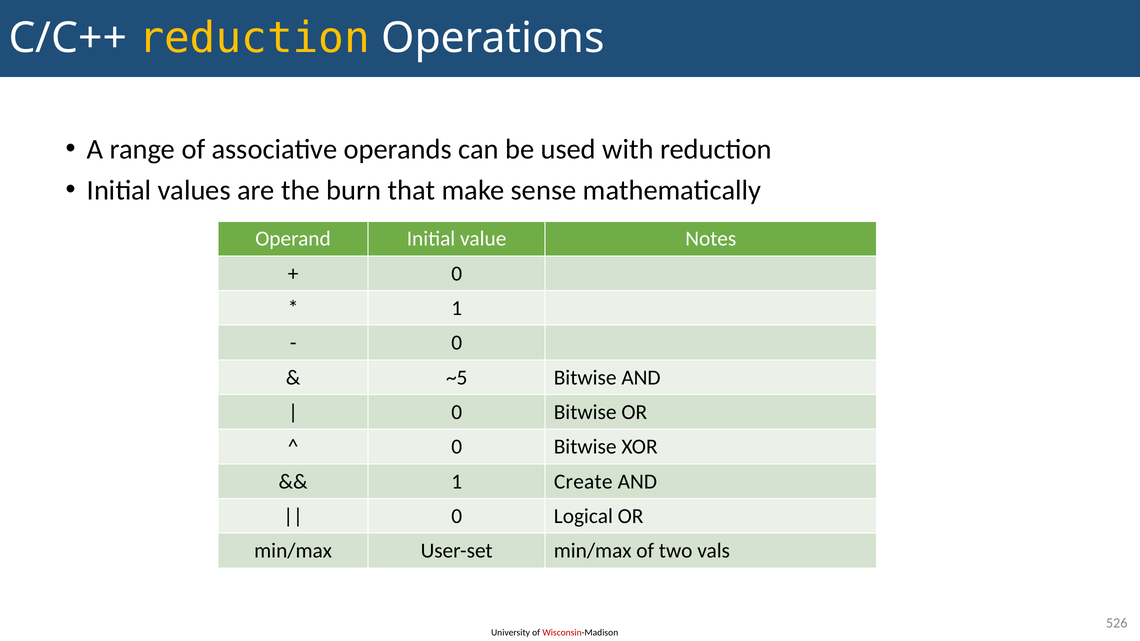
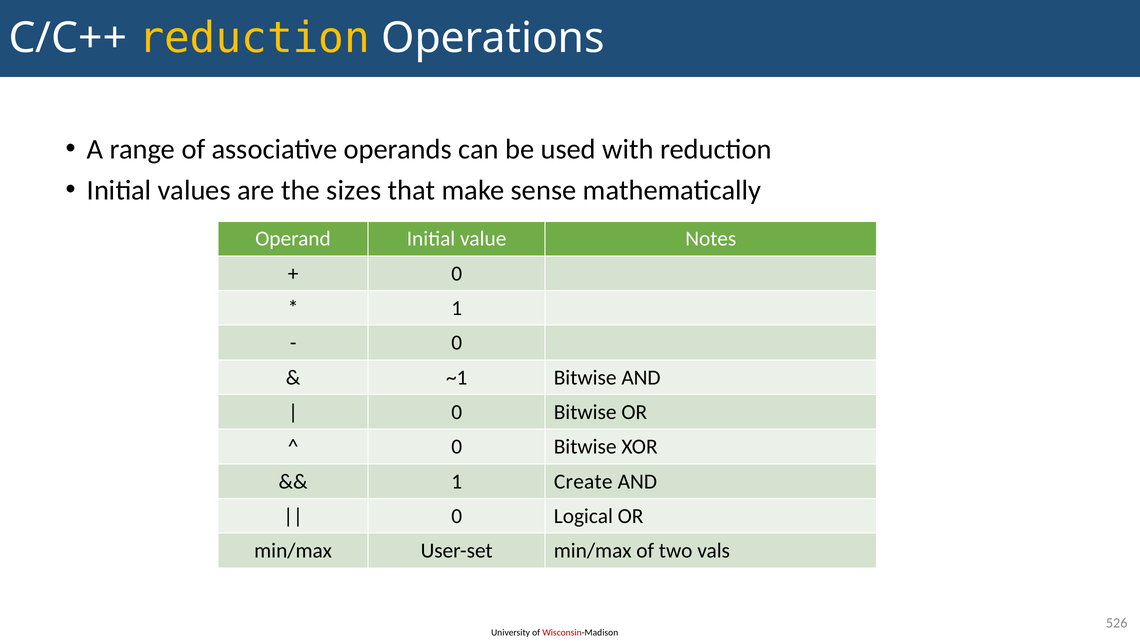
burn: burn -> sizes
~5: ~5 -> ~1
